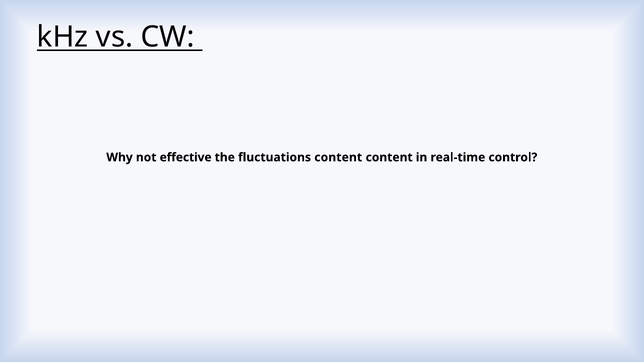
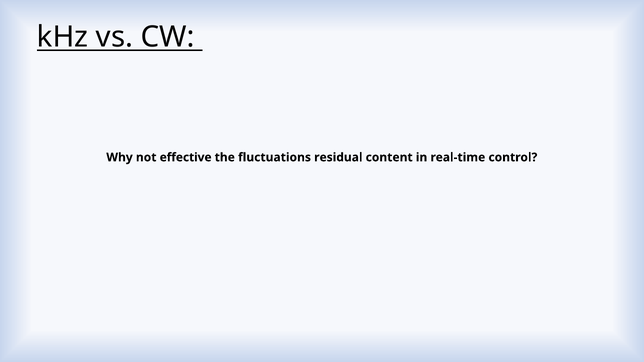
fluctuations content: content -> residual
